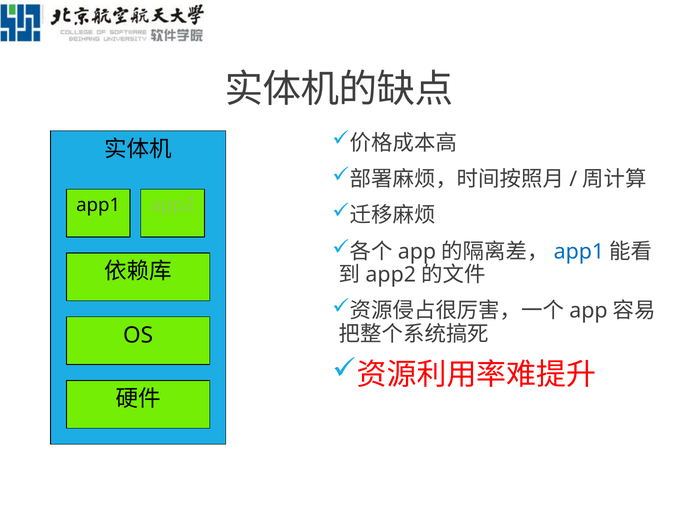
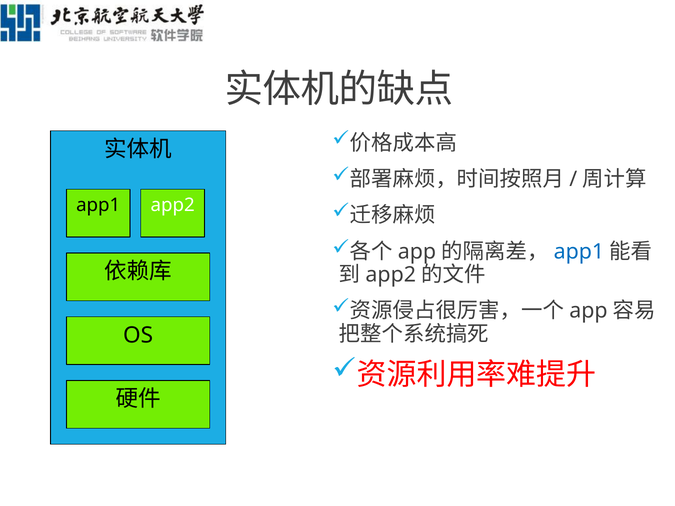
app2 at (173, 205) colour: light green -> white
